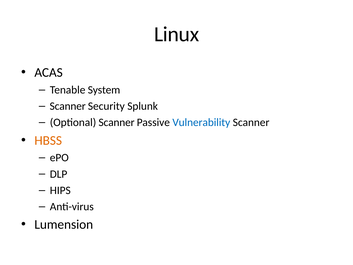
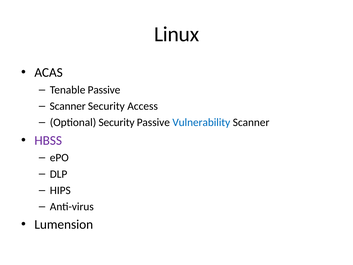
Tenable System: System -> Passive
Splunk: Splunk -> Access
Optional Scanner: Scanner -> Security
HBSS colour: orange -> purple
